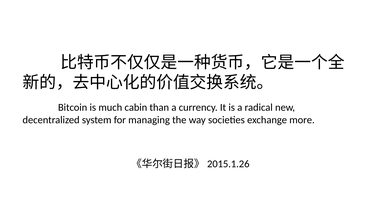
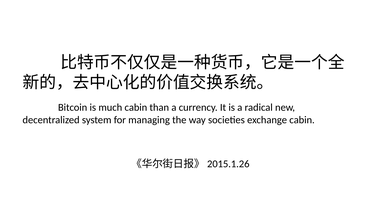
exchange more: more -> cabin
